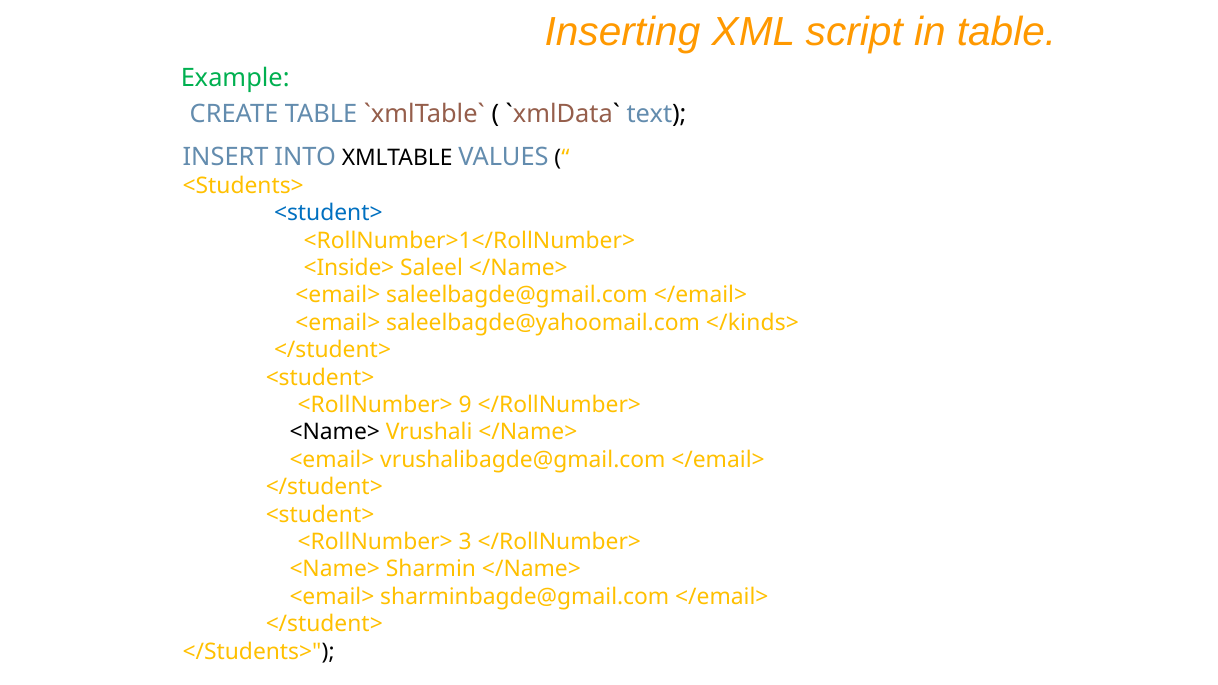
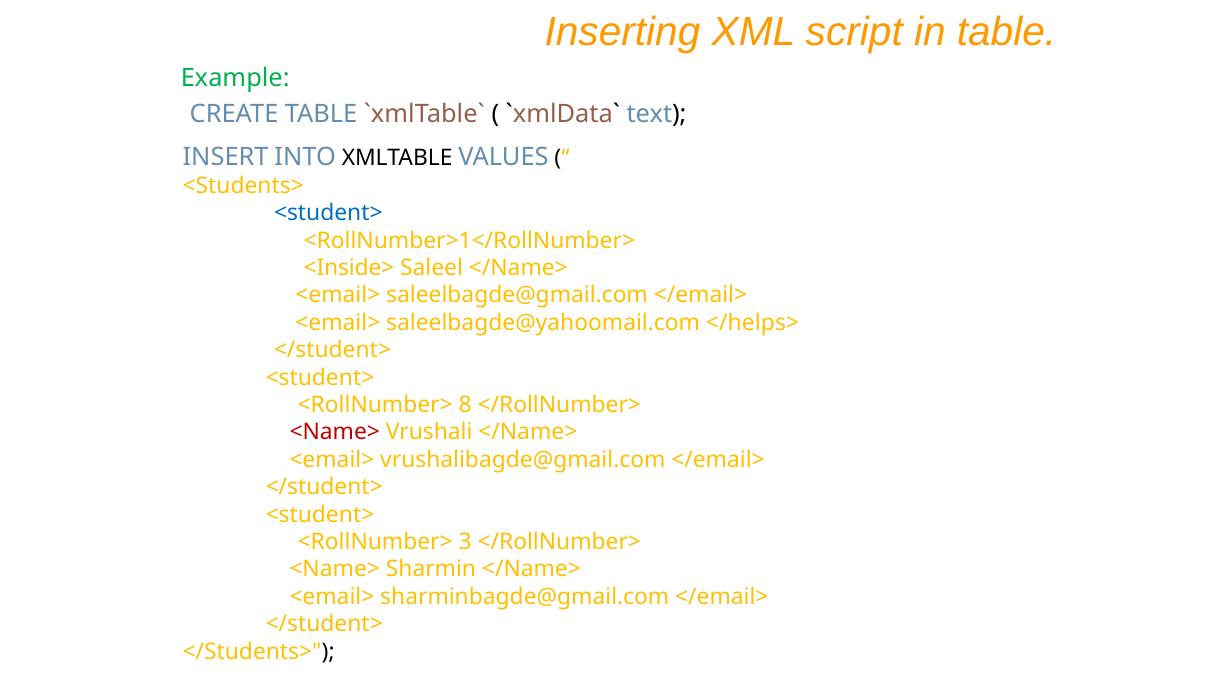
</kinds>: </kinds> -> </helps>
9: 9 -> 8
<Name> at (335, 432) colour: black -> red
